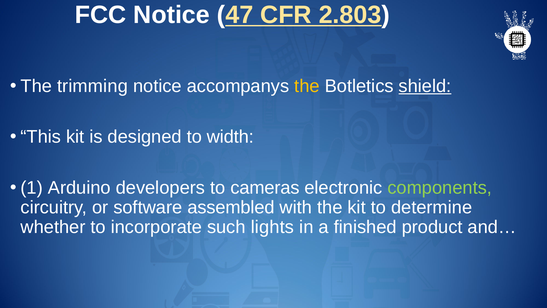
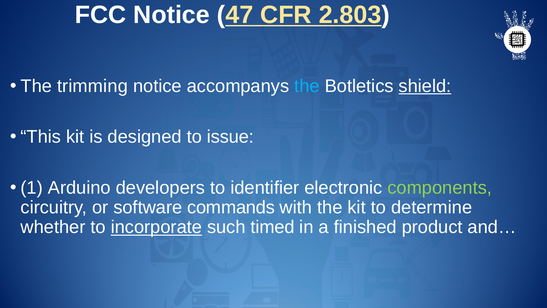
the at (307, 86) colour: yellow -> light blue
width: width -> issue
cameras: cameras -> identifier
assembled: assembled -> commands
incorporate underline: none -> present
lights: lights -> timed
